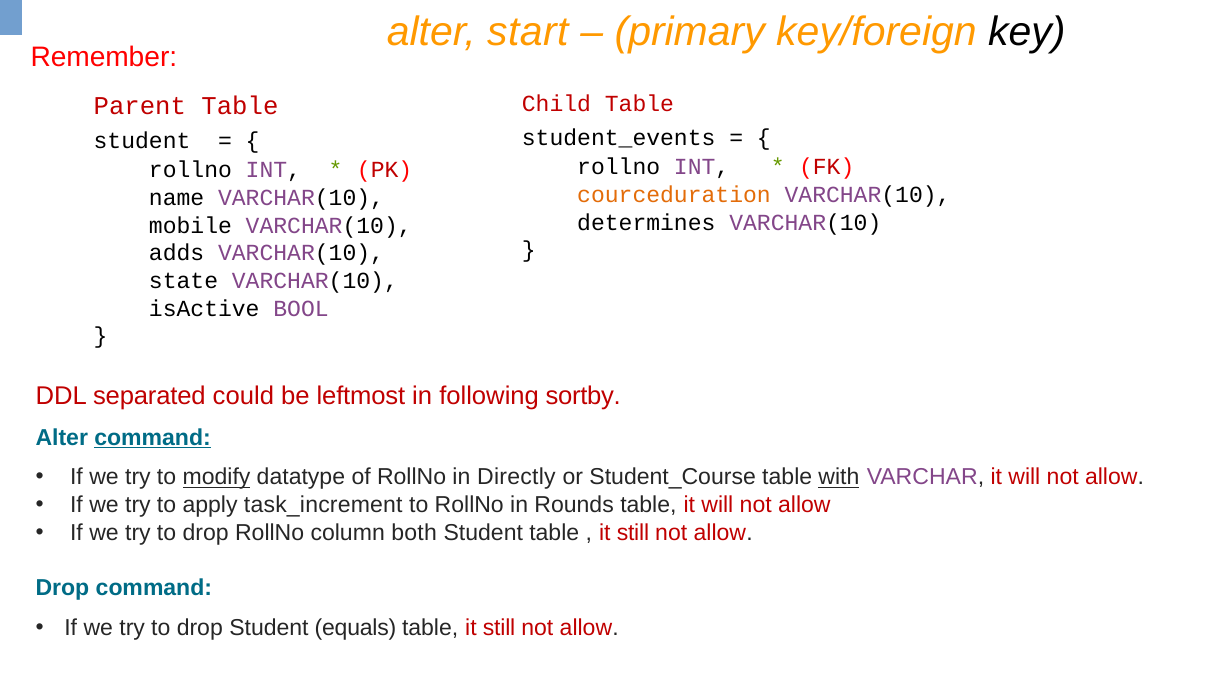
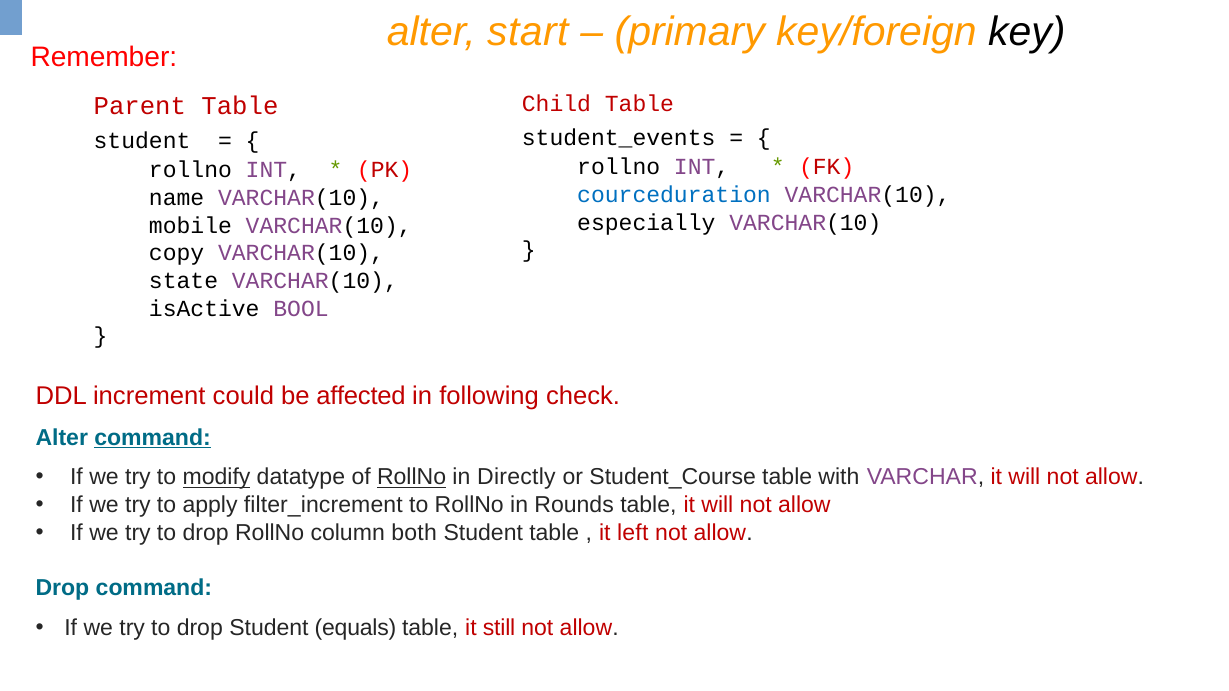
courceduration colour: orange -> blue
determines: determines -> especially
adds: adds -> copy
separated: separated -> increment
leftmost: leftmost -> affected
sortby: sortby -> check
RollNo at (412, 478) underline: none -> present
with underline: present -> none
task_increment: task_increment -> filter_increment
still at (633, 533): still -> left
